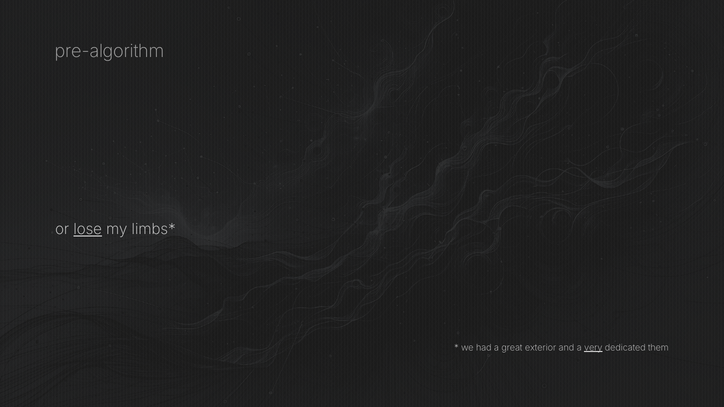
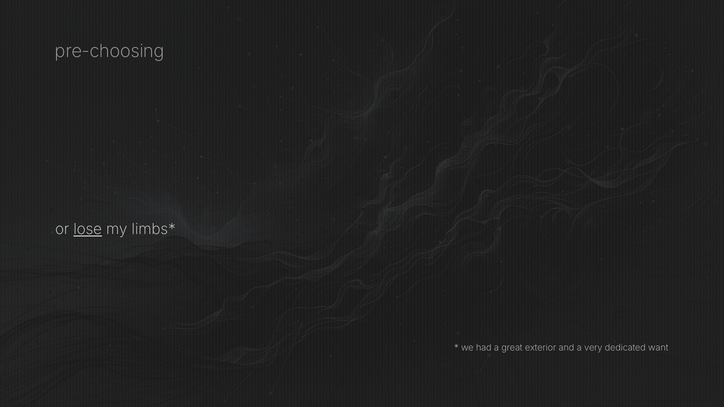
pre-algorithm: pre-algorithm -> pre-choosing
very underline: present -> none
them: them -> want
